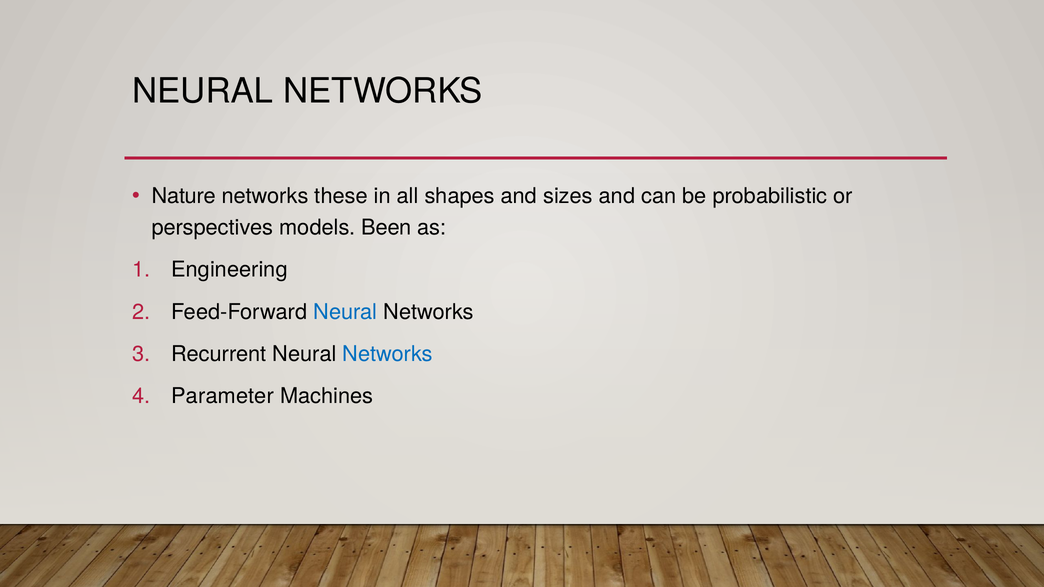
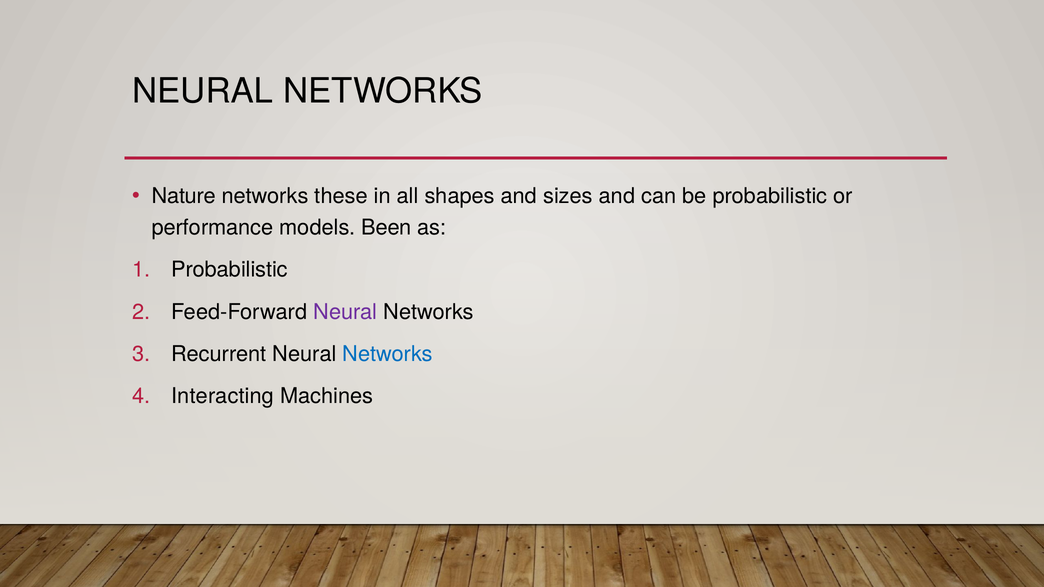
perspectives: perspectives -> performance
Engineering at (229, 270): Engineering -> Probabilistic
Neural at (345, 312) colour: blue -> purple
Parameter: Parameter -> Interacting
